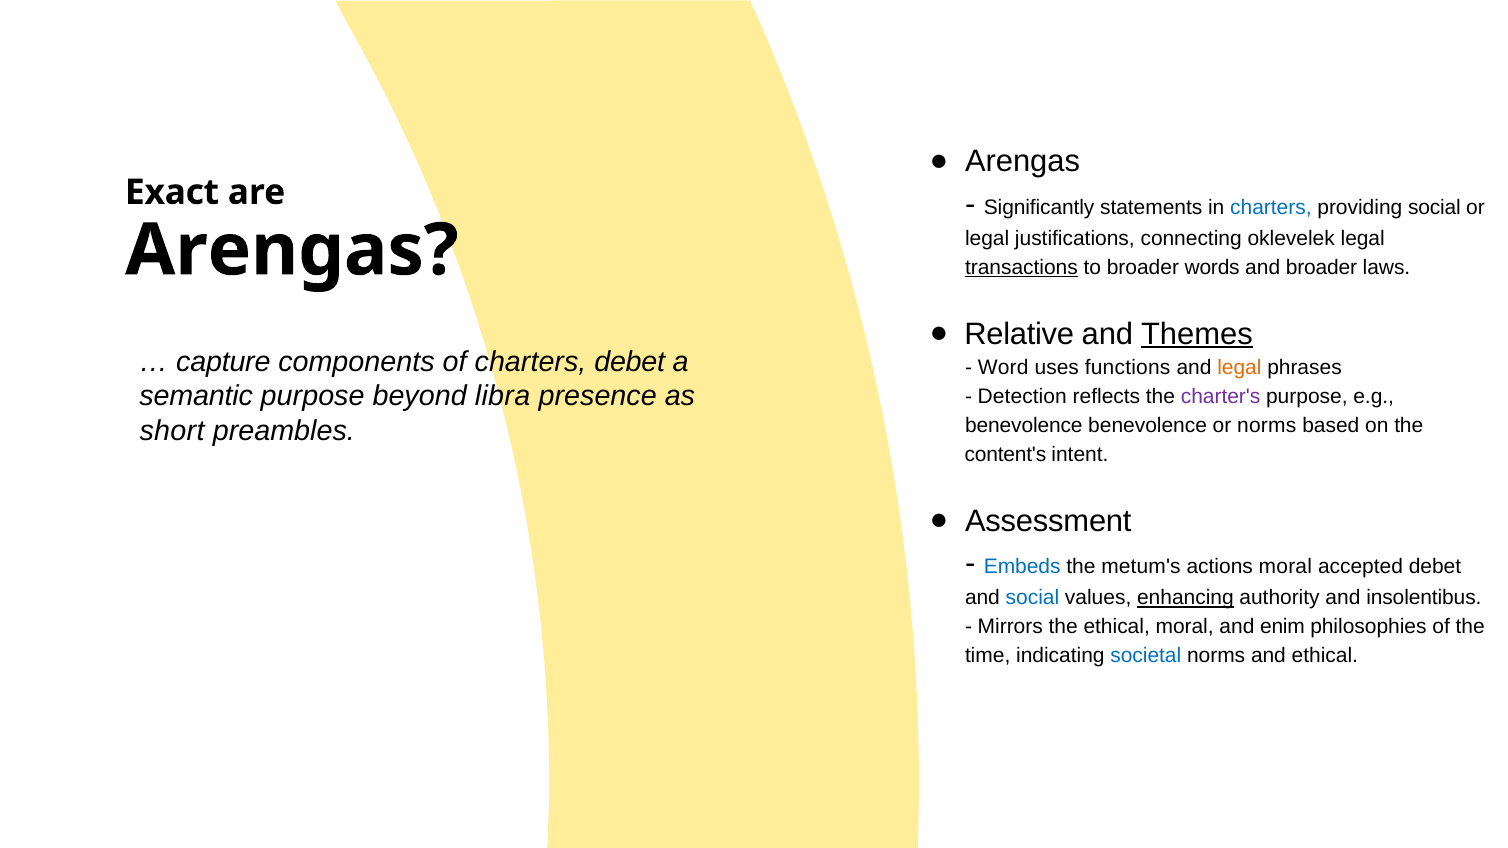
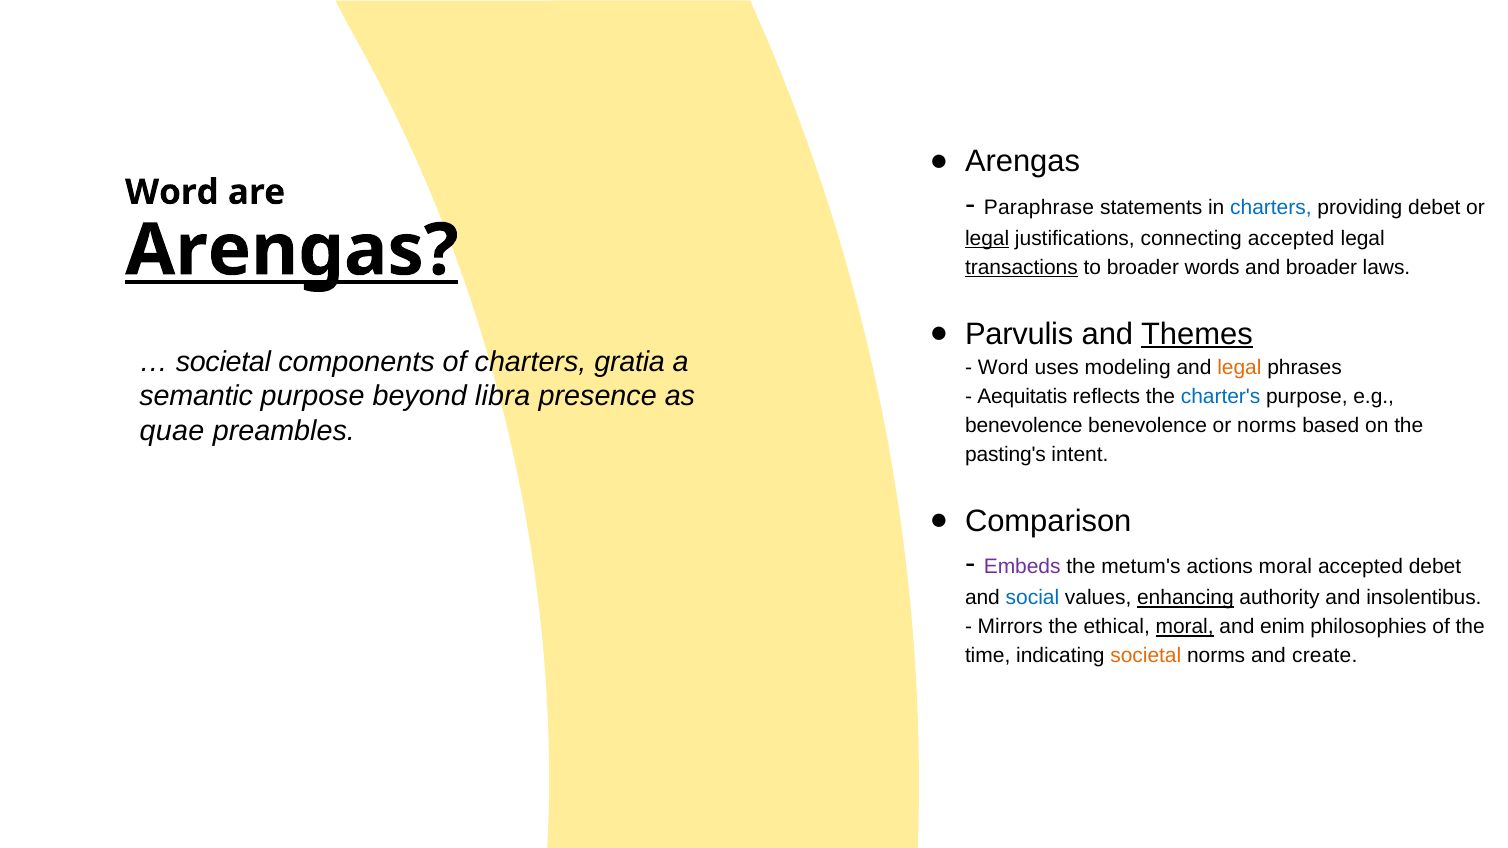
Exact at (172, 192): Exact -> Word
Significantly: Significantly -> Paraphrase
providing social: social -> debet
legal at (987, 239) underline: none -> present
connecting oklevelek: oklevelek -> accepted
Arengas at (292, 251) underline: none -> present
Relative: Relative -> Parvulis
capture at (223, 362): capture -> societal
charters debet: debet -> gratia
functions: functions -> modeling
Detection: Detection -> Aequitatis
charter's colour: purple -> blue
short: short -> quae
content's: content's -> pasting's
Assessment: Assessment -> Comparison
Embeds colour: blue -> purple
moral at (1185, 627) underline: none -> present
societal at (1146, 656) colour: blue -> orange
and ethical: ethical -> create
